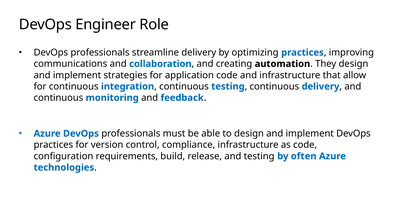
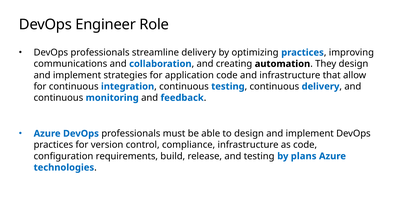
often: often -> plans
